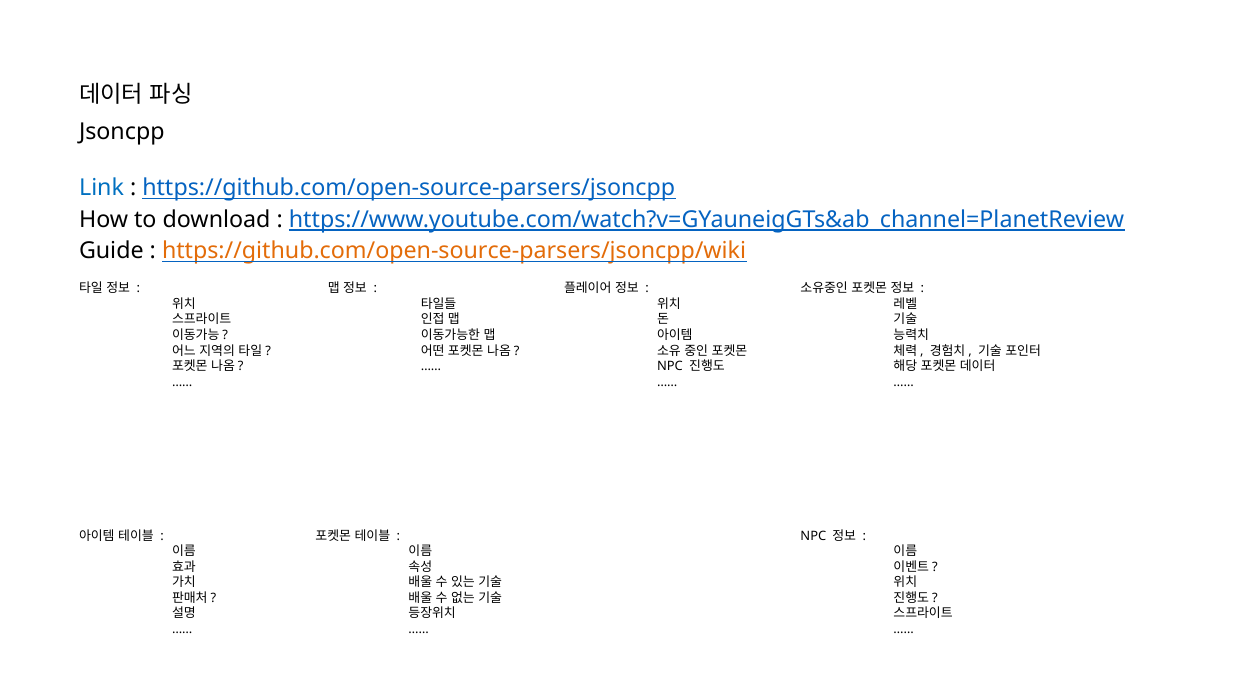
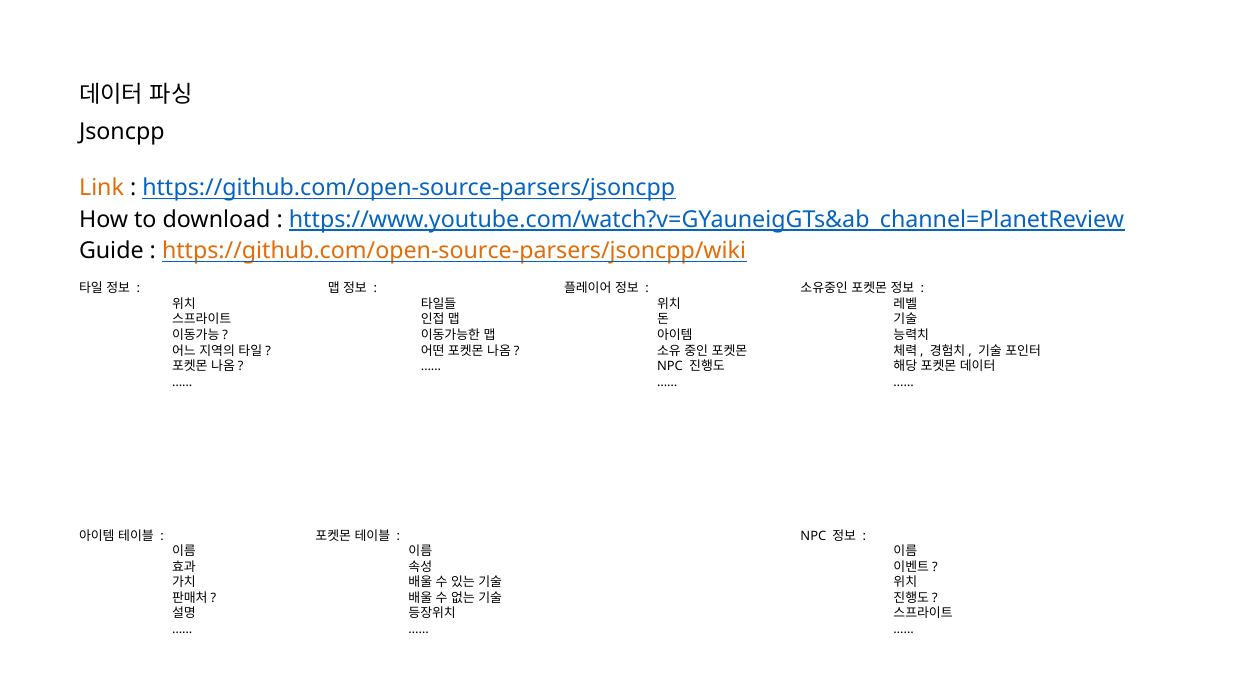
Link colour: blue -> orange
